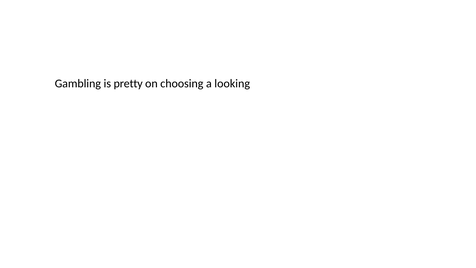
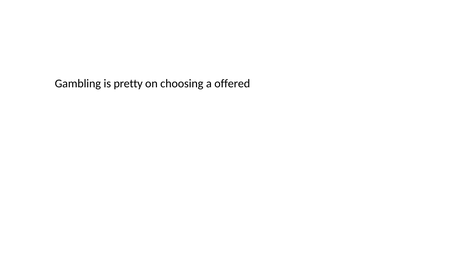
looking: looking -> offered
